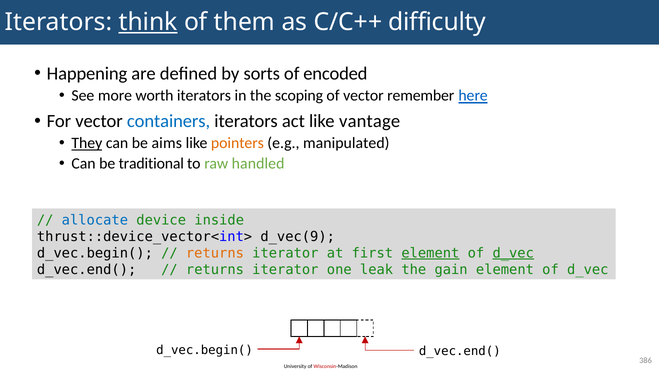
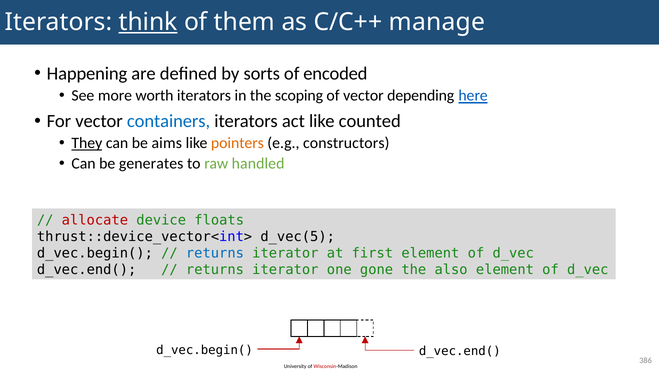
difficulty: difficulty -> manage
remember: remember -> depending
vantage: vantage -> counted
manipulated: manipulated -> constructors
traditional: traditional -> generates
allocate colour: blue -> red
inside: inside -> floats
d_vec(9: d_vec(9 -> d_vec(5
returns at (215, 253) colour: orange -> blue
element at (430, 253) underline: present -> none
d_vec at (513, 253) underline: present -> none
leak: leak -> gone
gain: gain -> also
